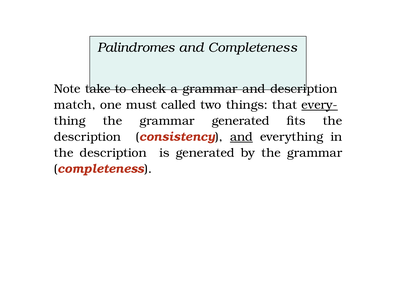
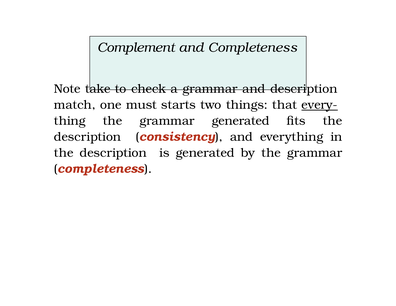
Palindromes: Palindromes -> Complement
called: called -> starts
and at (241, 137) underline: present -> none
